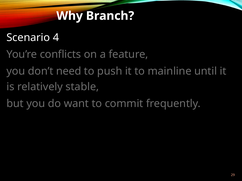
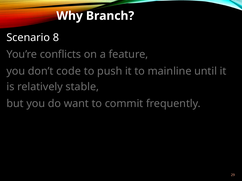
4: 4 -> 8
need: need -> code
